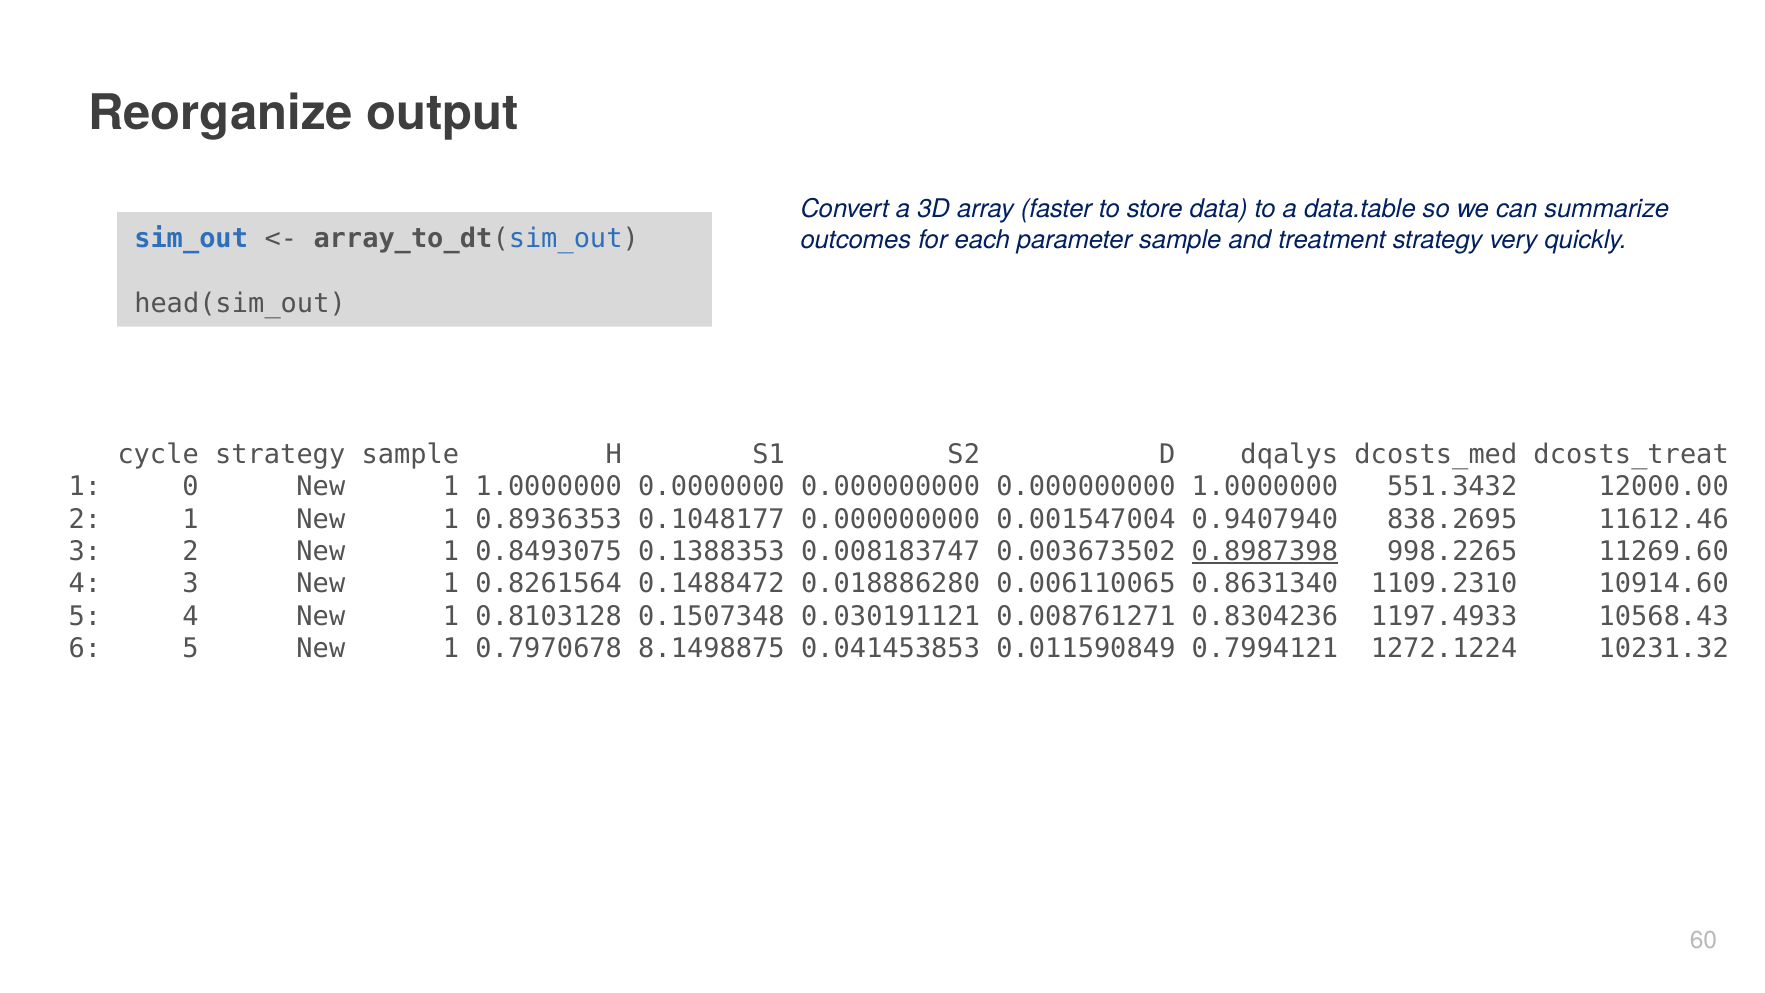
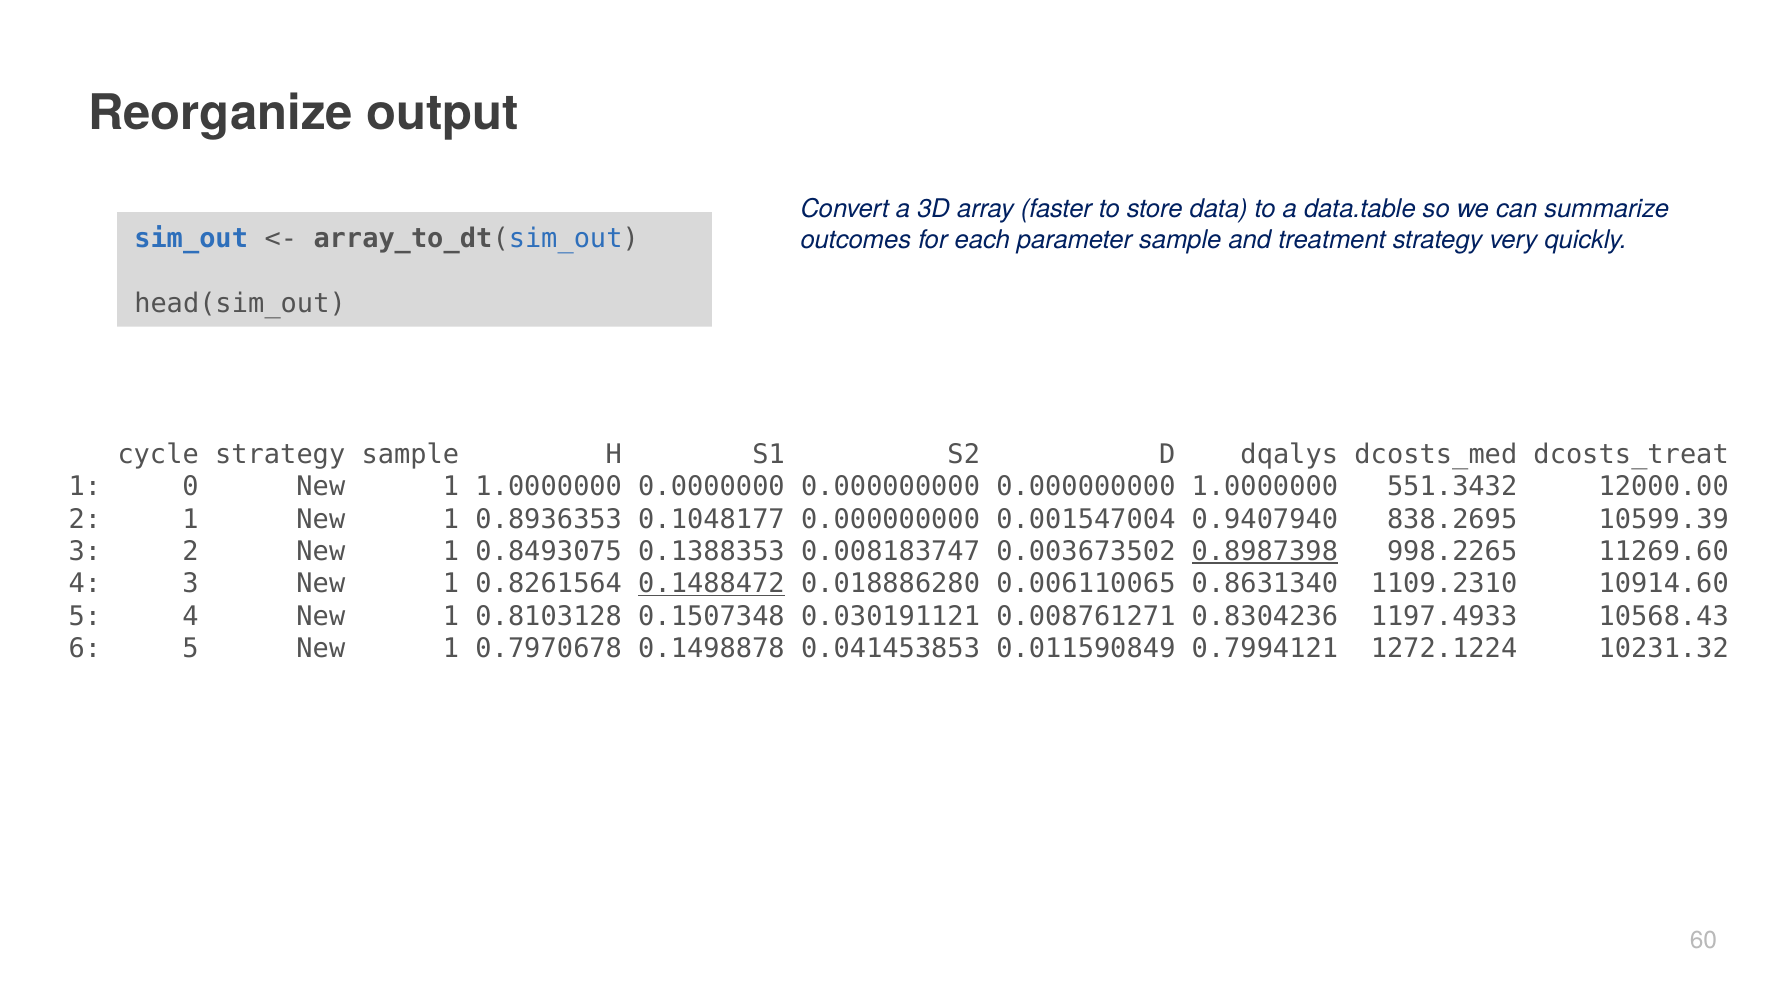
11612.46: 11612.46 -> 10599.39
0.1488472 underline: none -> present
8.1498875: 8.1498875 -> 0.1498878
